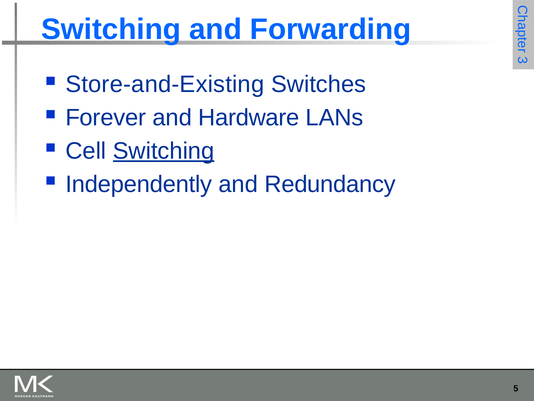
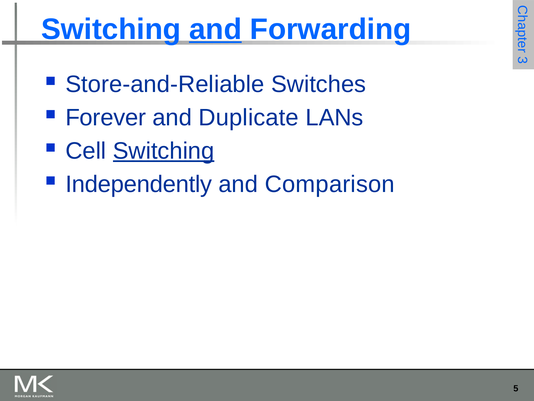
and at (215, 29) underline: none -> present
Store-and-Existing: Store-and-Existing -> Store-and-Reliable
Hardware: Hardware -> Duplicate
Redundancy: Redundancy -> Comparison
